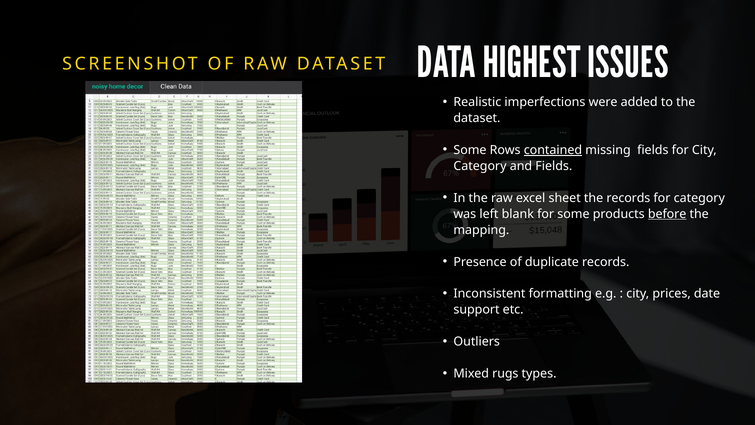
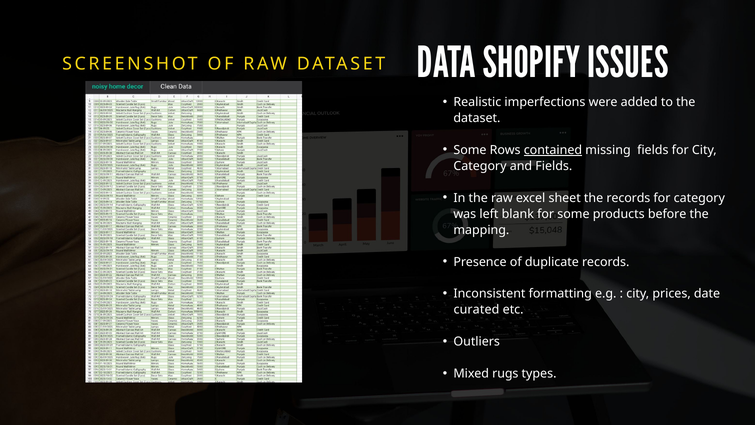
HIGHEST: HIGHEST -> SHOPIFY
before underline: present -> none
support: support -> curated
